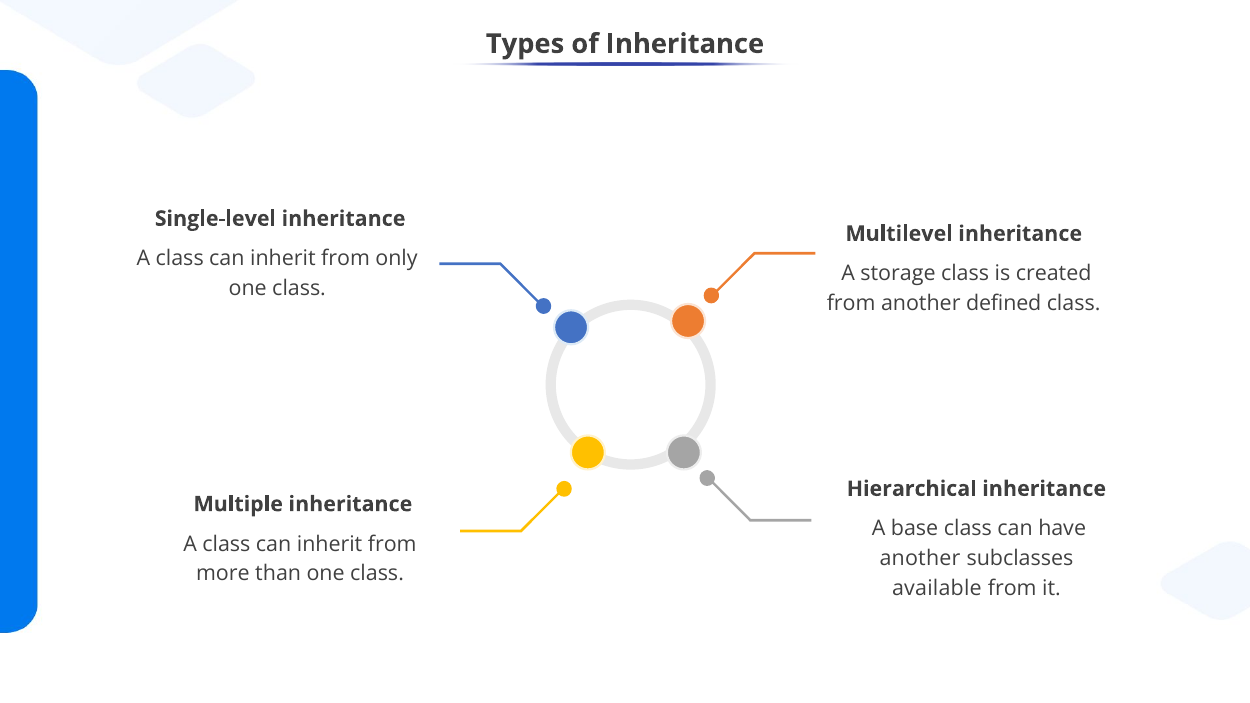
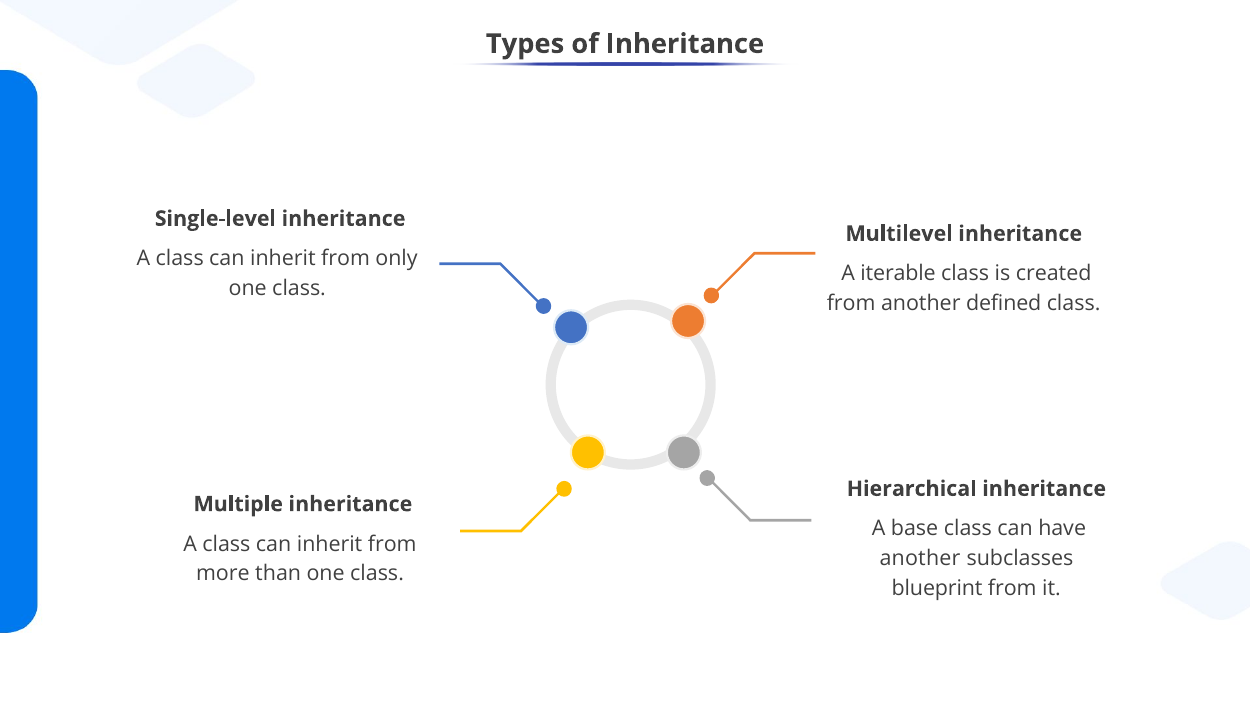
storage: storage -> iterable
available: available -> blueprint
